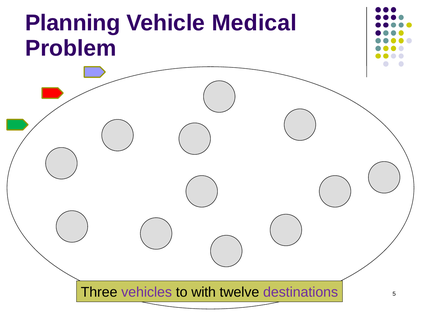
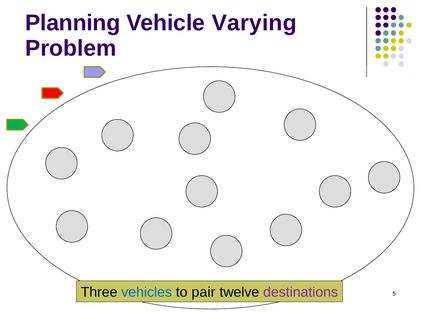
Medical: Medical -> Varying
vehicles colour: purple -> blue
with: with -> pair
